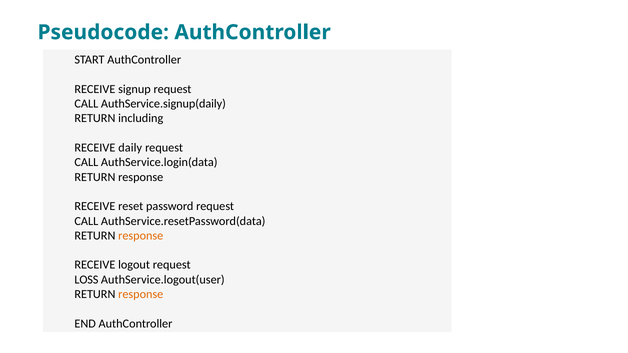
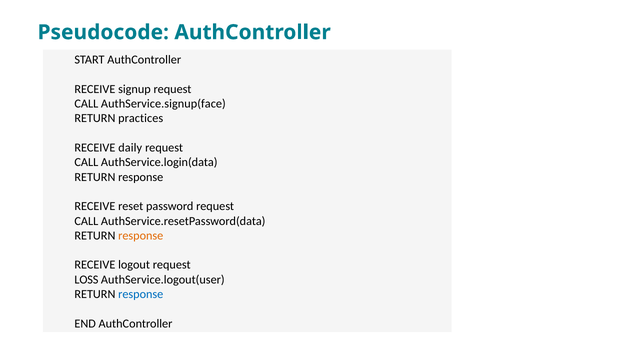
AuthService.signup(daily: AuthService.signup(daily -> AuthService.signup(face
including: including -> practices
response at (141, 294) colour: orange -> blue
